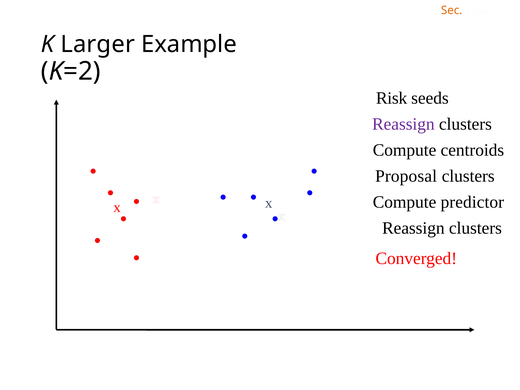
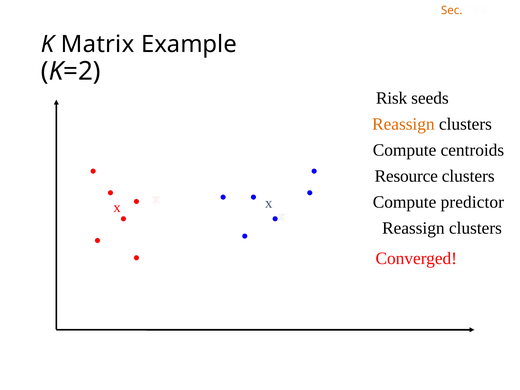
Larger: Larger -> Matrix
Reassign at (403, 124) colour: purple -> orange
Proposal: Proposal -> Resource
